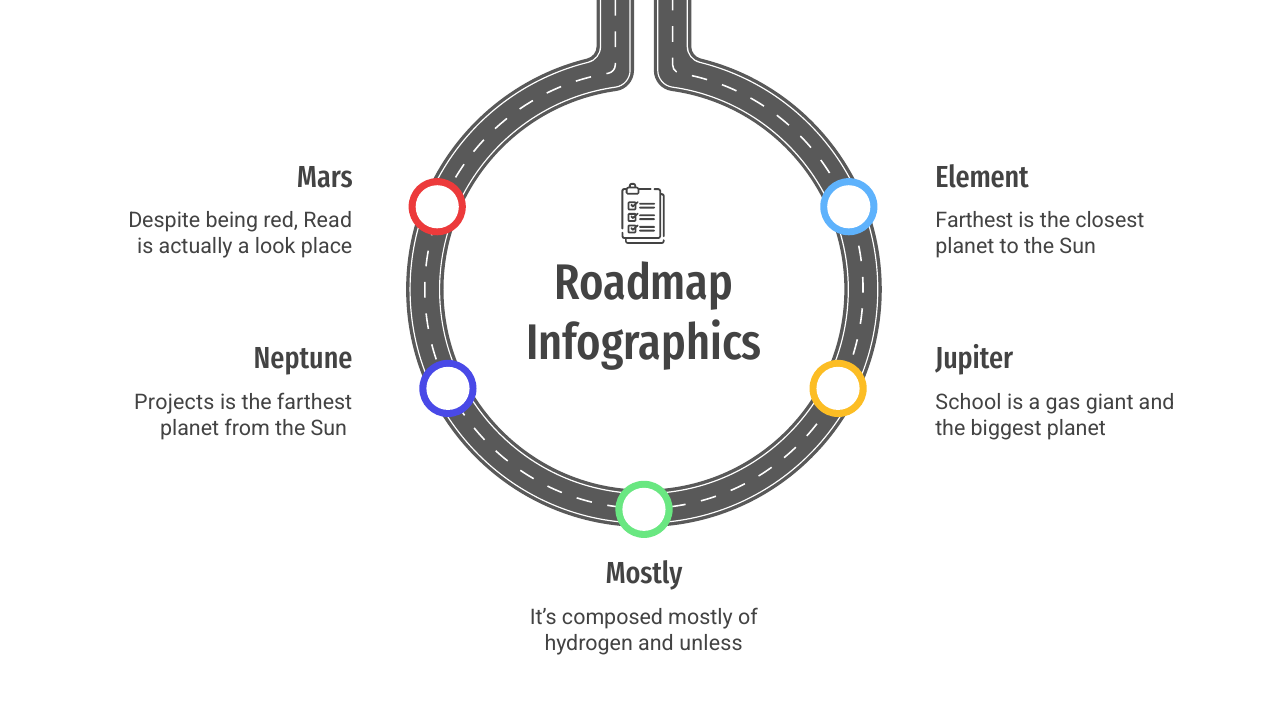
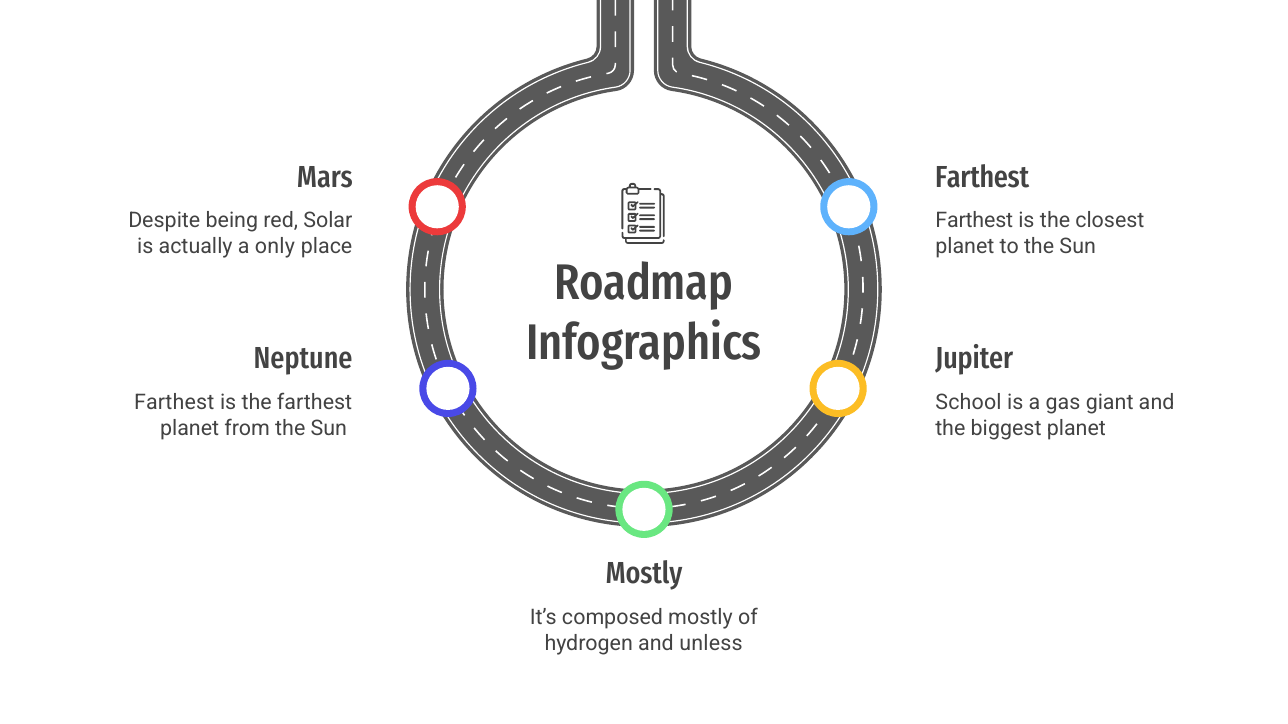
Element at (982, 177): Element -> Farthest
Read: Read -> Solar
look: look -> only
Projects at (174, 403): Projects -> Farthest
